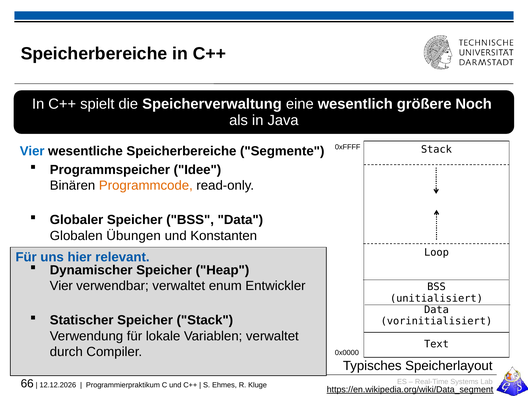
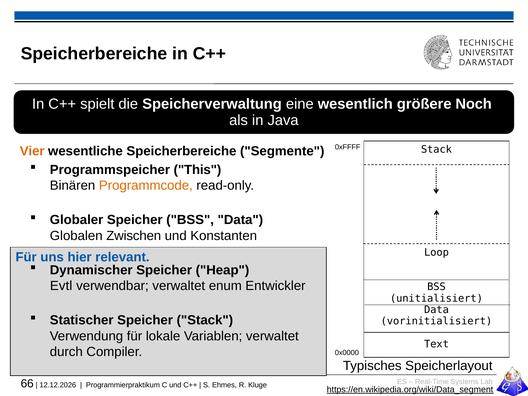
Vier at (32, 151) colour: blue -> orange
Idee: Idee -> This
Übungen: Übungen -> Zwischen
Vier at (61, 286): Vier -> Evtl
